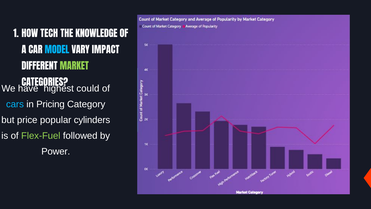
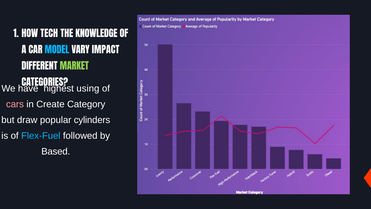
could: could -> using
cars colour: light blue -> pink
Pricing: Pricing -> Create
price: price -> draw
Flex-Fuel colour: light green -> light blue
Power: Power -> Based
